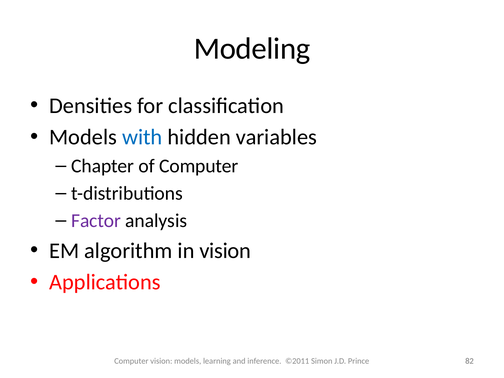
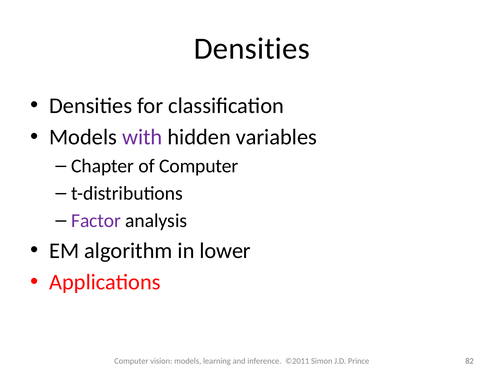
Modeling at (252, 49): Modeling -> Densities
with colour: blue -> purple
in vision: vision -> lower
